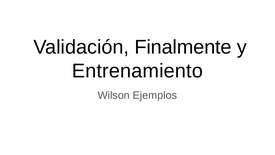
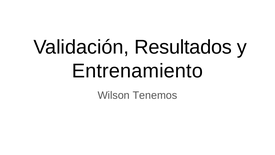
Finalmente: Finalmente -> Resultados
Ejemplos: Ejemplos -> Tenemos
